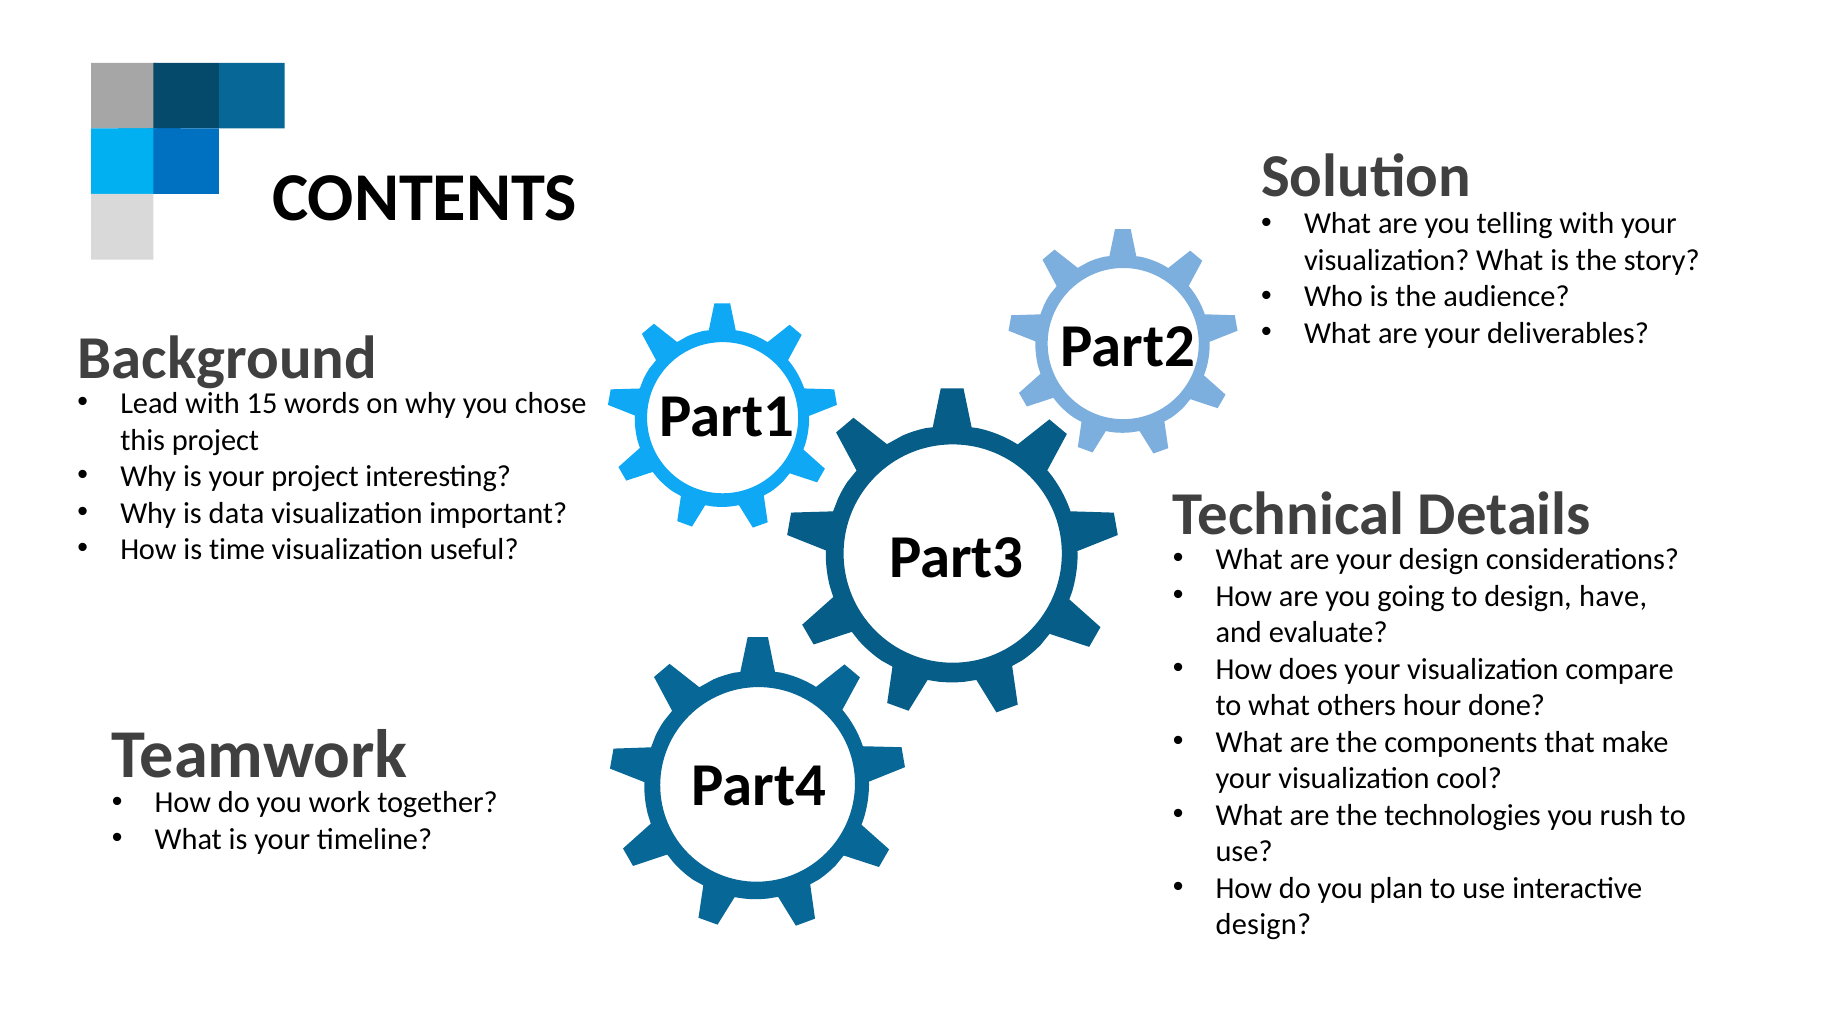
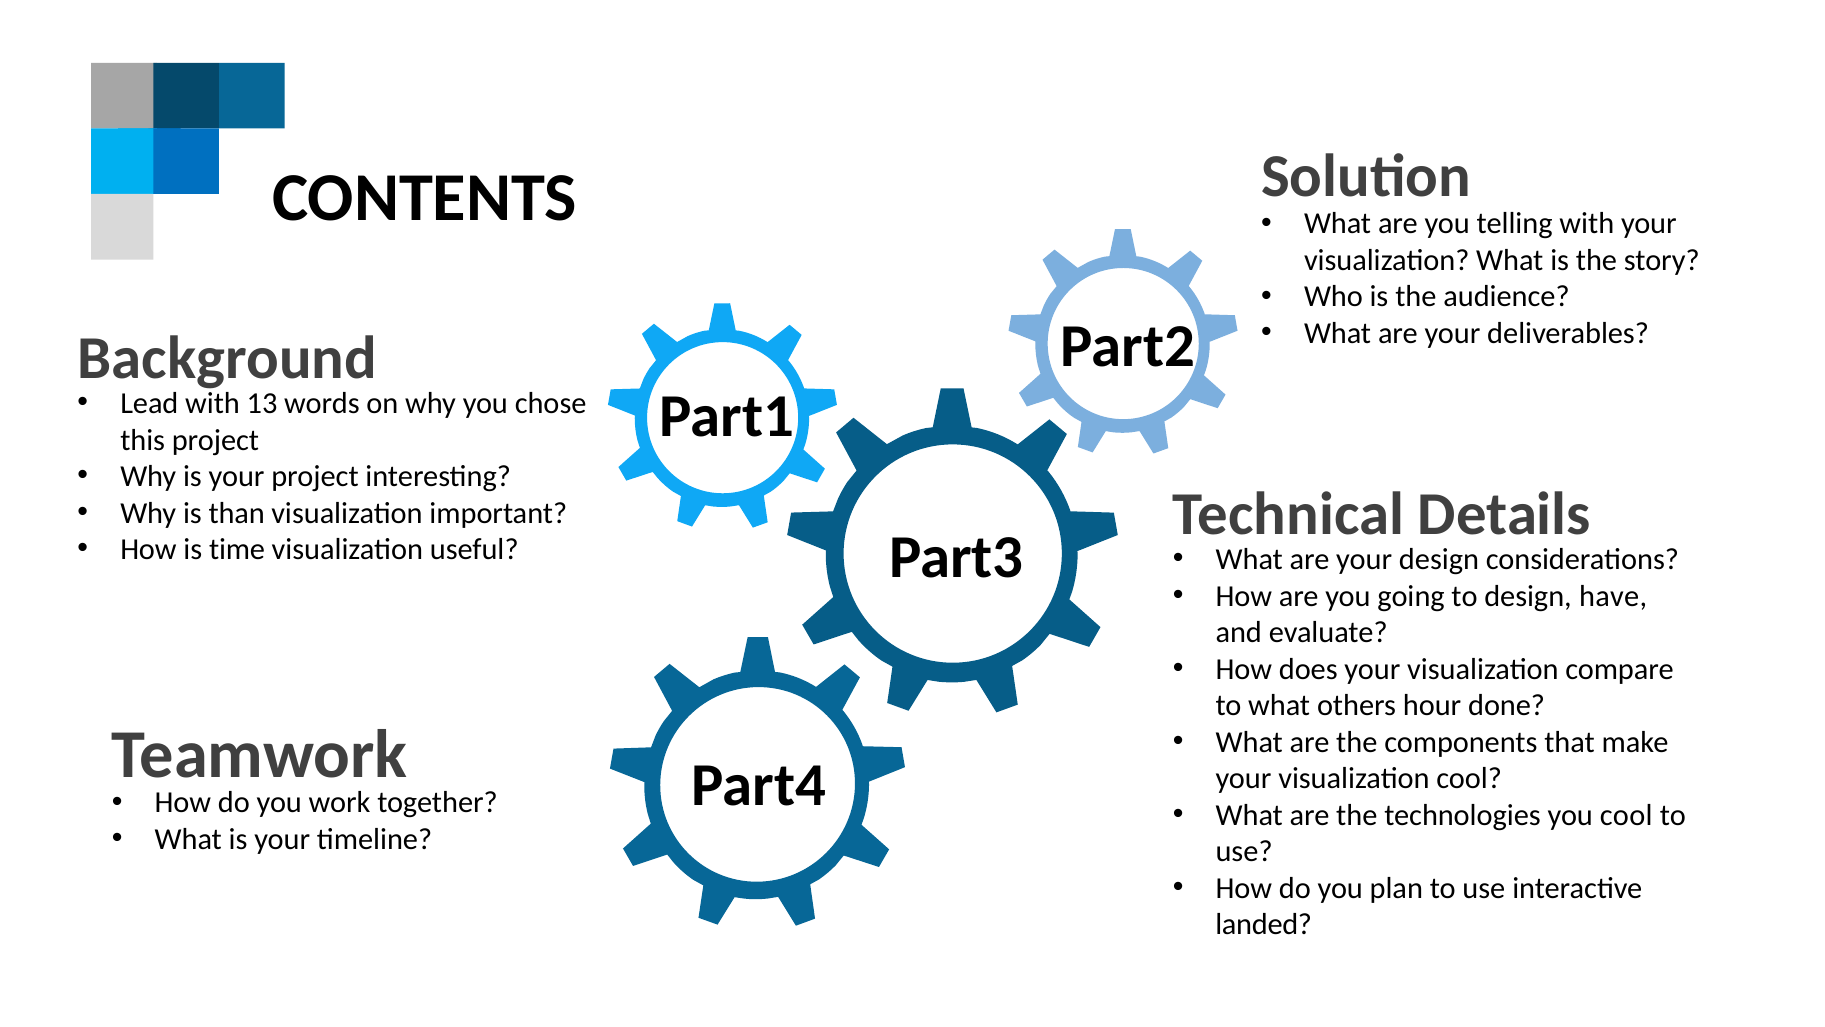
15: 15 -> 13
data: data -> than
you rush: rush -> cool
design at (1263, 924): design -> landed
